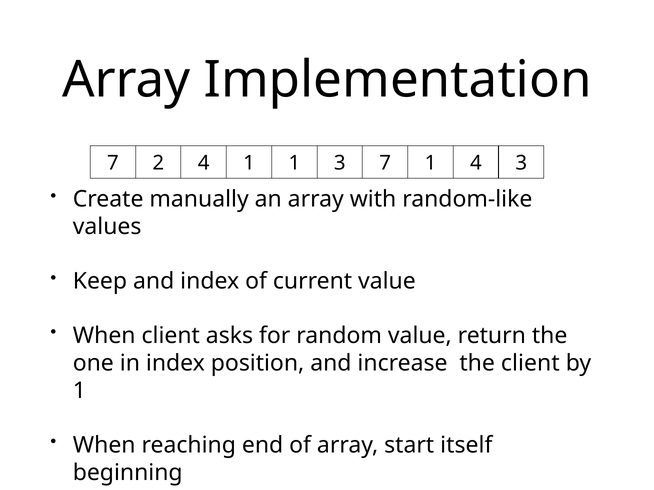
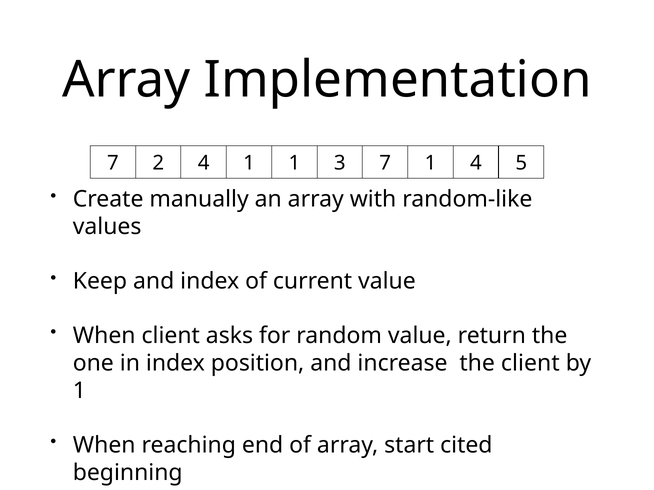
4 3: 3 -> 5
itself: itself -> cited
